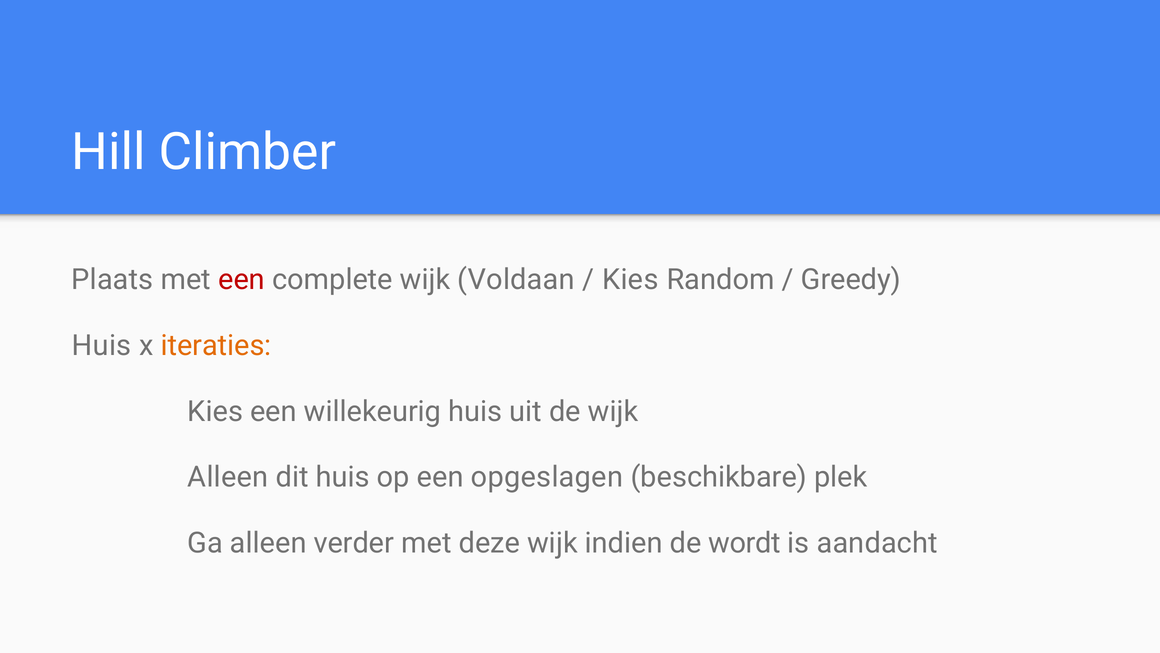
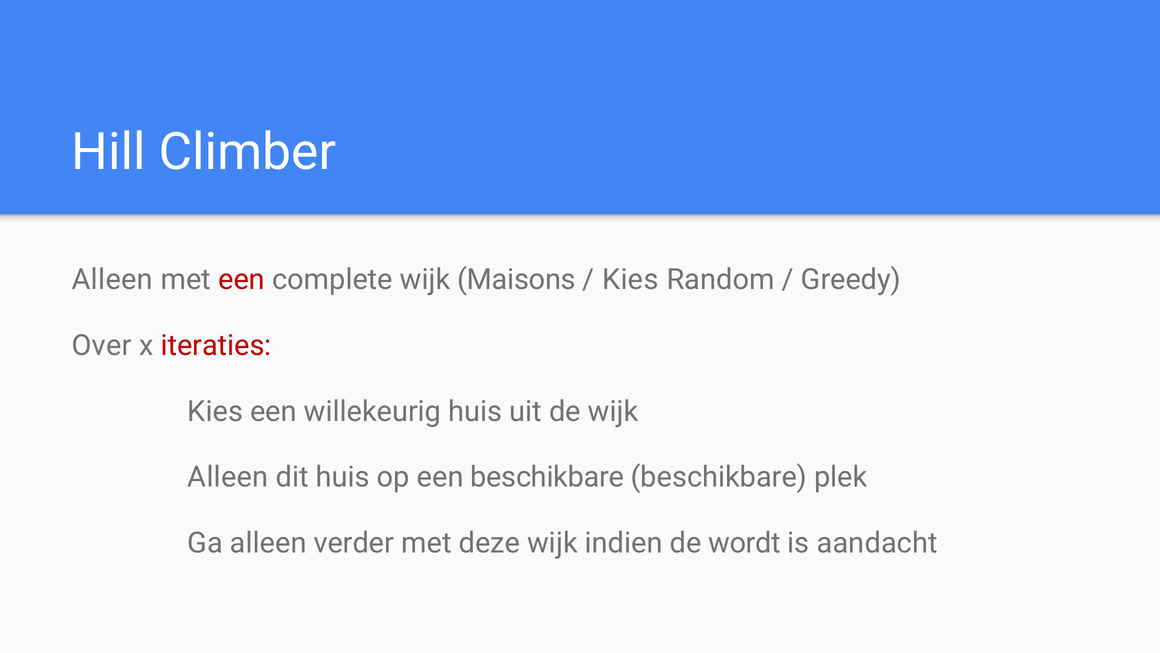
Plaats at (112, 280): Plaats -> Alleen
Voldaan: Voldaan -> Maisons
Huis at (102, 345): Huis -> Over
iteraties colour: orange -> red
een opgeslagen: opgeslagen -> beschikbare
